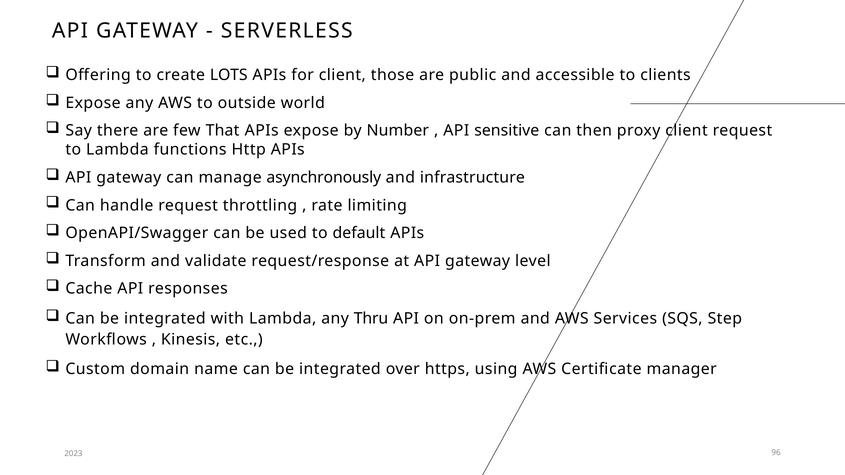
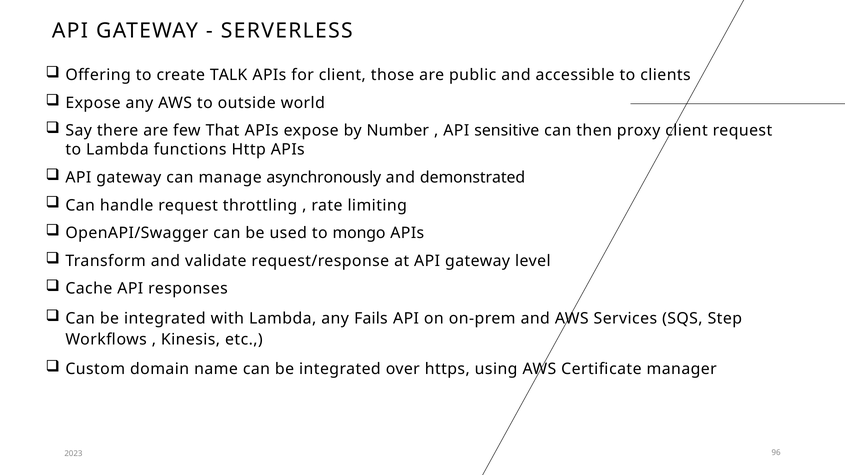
LOTS: LOTS -> TALK
infrastructure: infrastructure -> demonstrated
default: default -> mongo
Thru: Thru -> Fails
